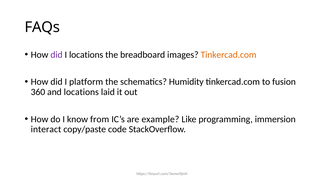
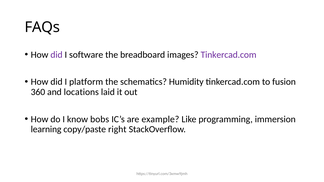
I locations: locations -> software
Tinkercad.com at (229, 55) colour: orange -> purple
from: from -> bobs
interact: interact -> learning
code: code -> right
